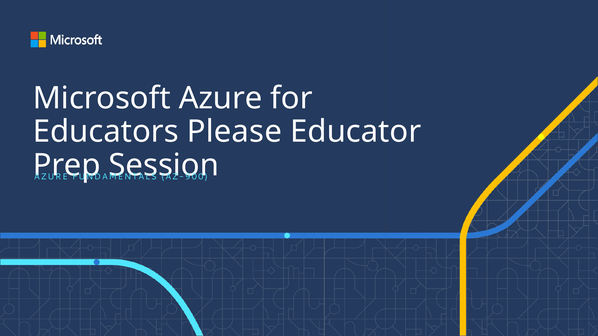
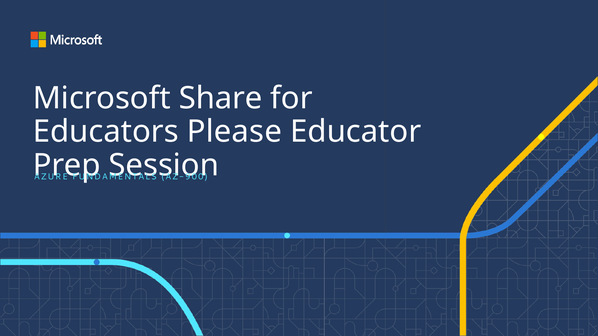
Microsoft Azure: Azure -> Share
